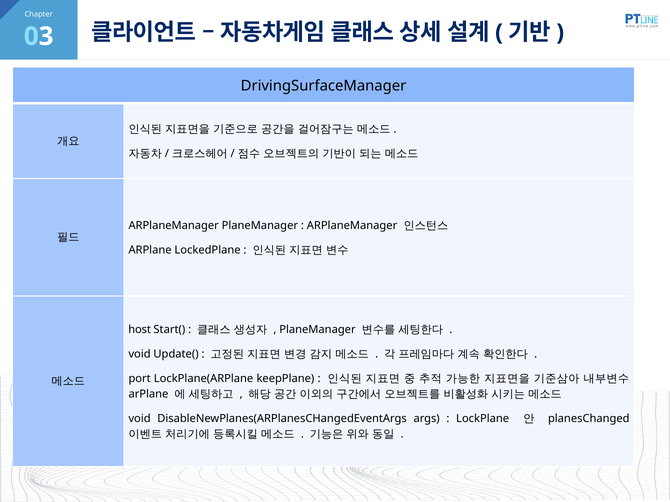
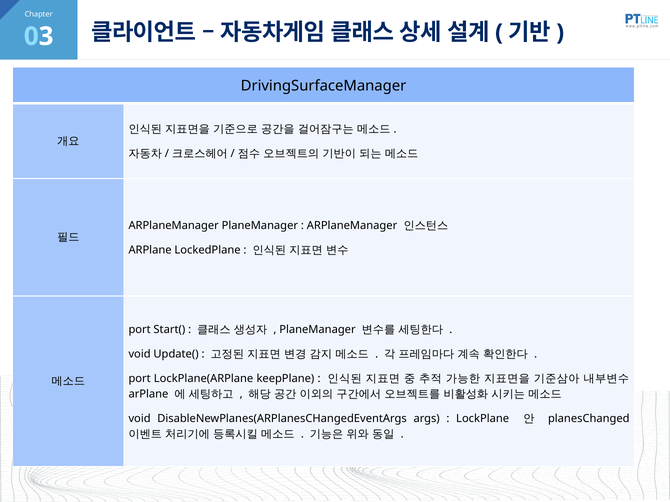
host at (140, 330): host -> port
